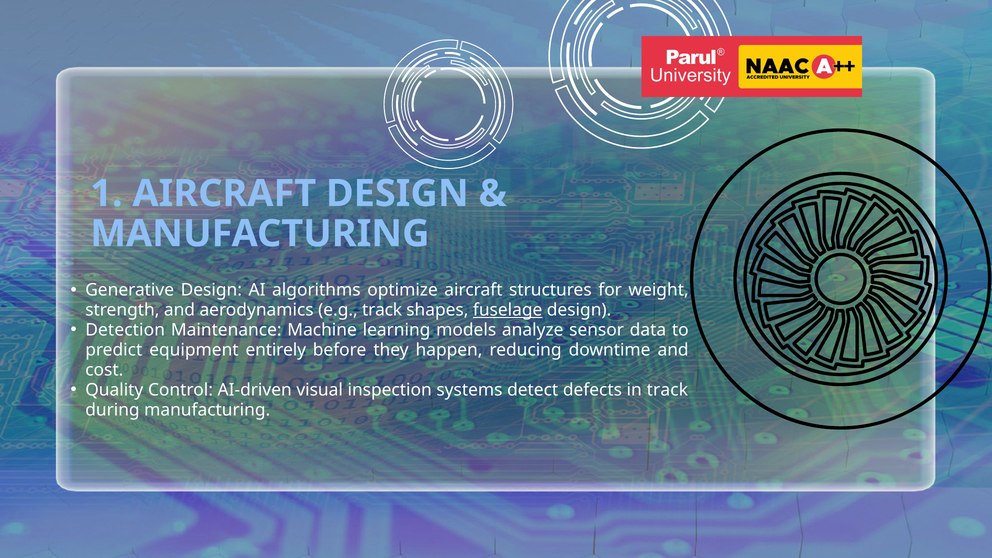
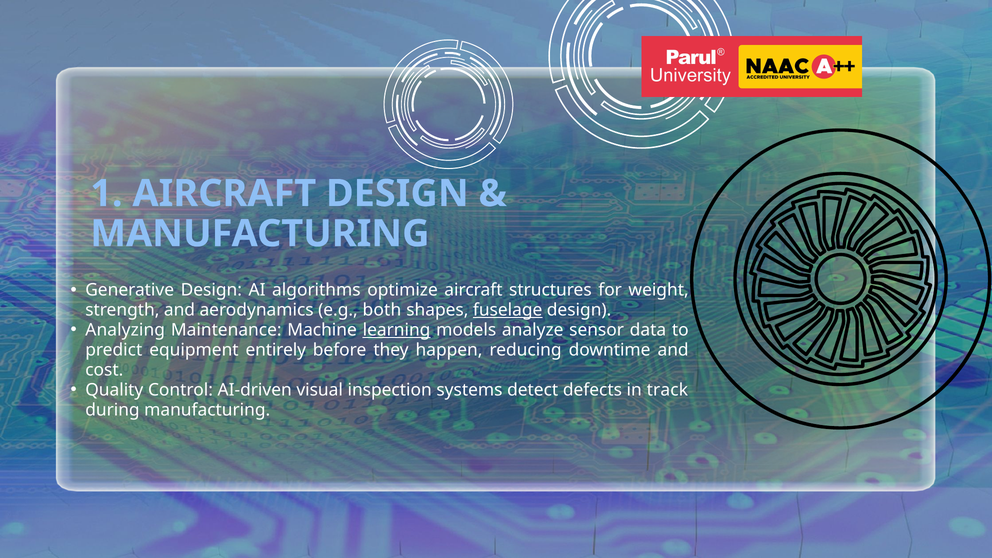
e.g track: track -> both
Detection: Detection -> Analyzing
learning underline: none -> present
